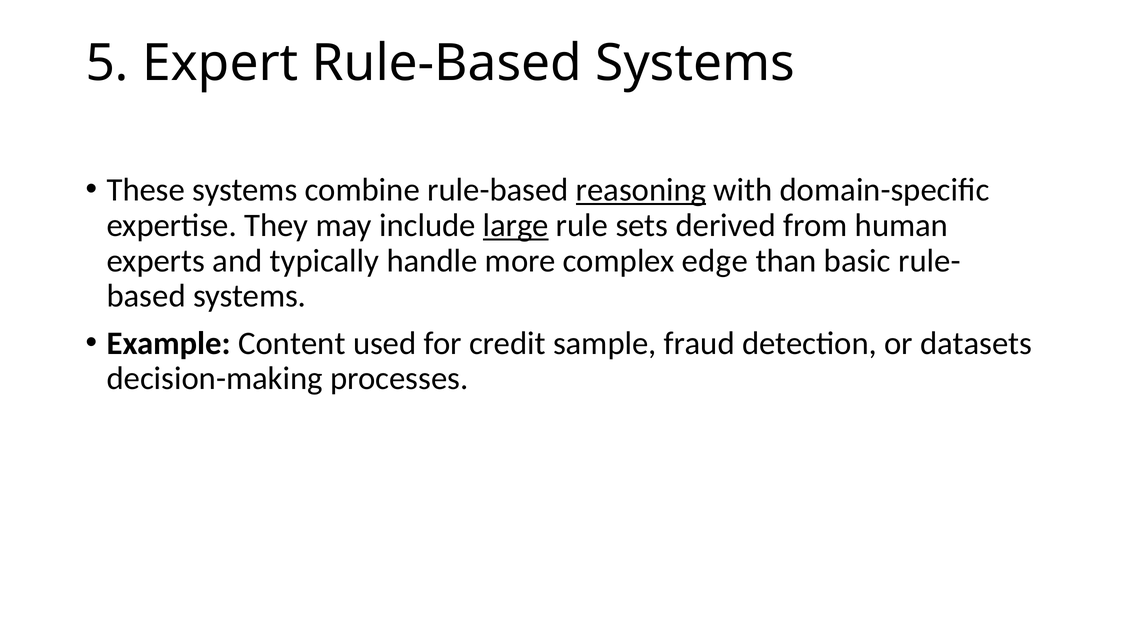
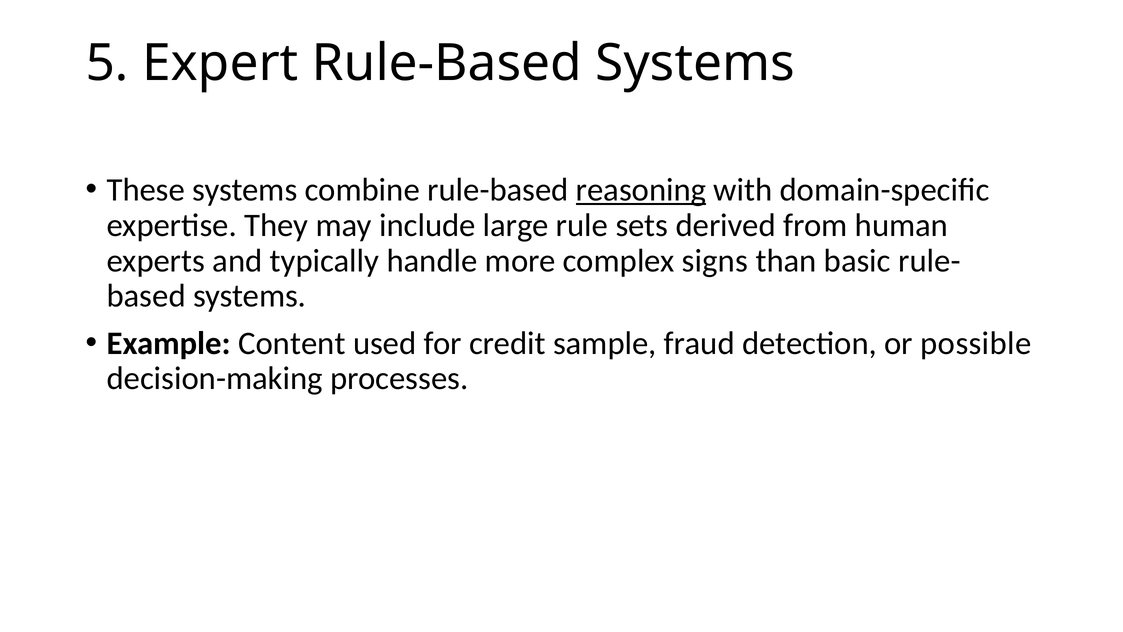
large underline: present -> none
edge: edge -> signs
datasets: datasets -> possible
